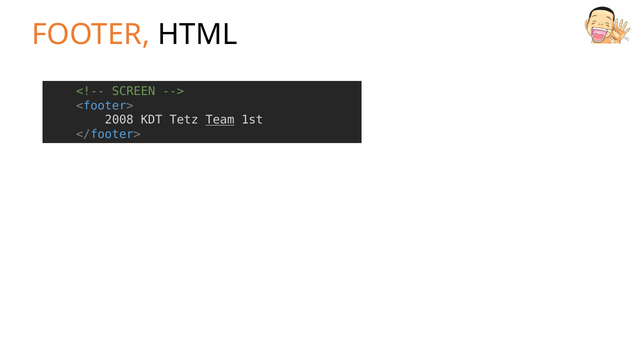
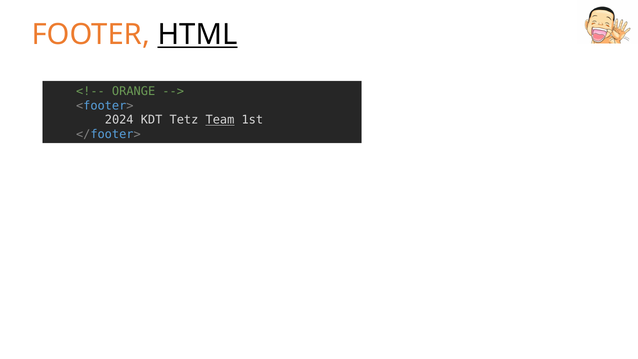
HTML underline: none -> present
SCREEN: SCREEN -> ORANGE
2008: 2008 -> 2024
